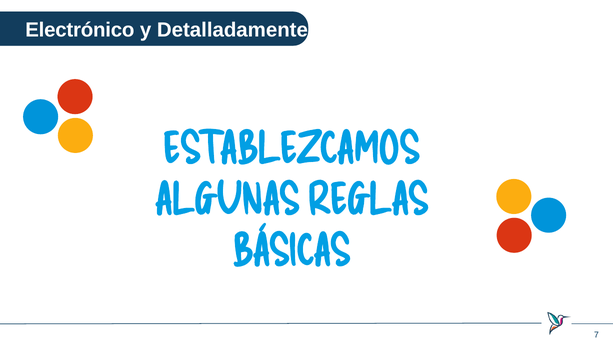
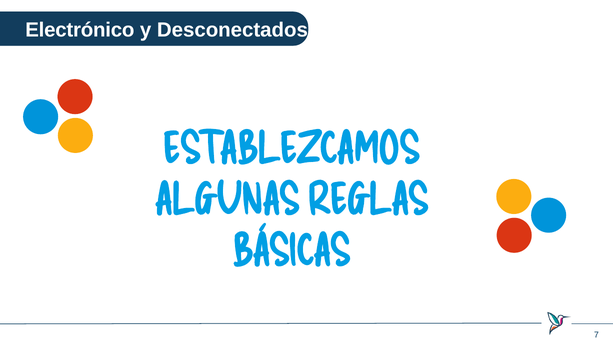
Detalladamente: Detalladamente -> Desconectados
